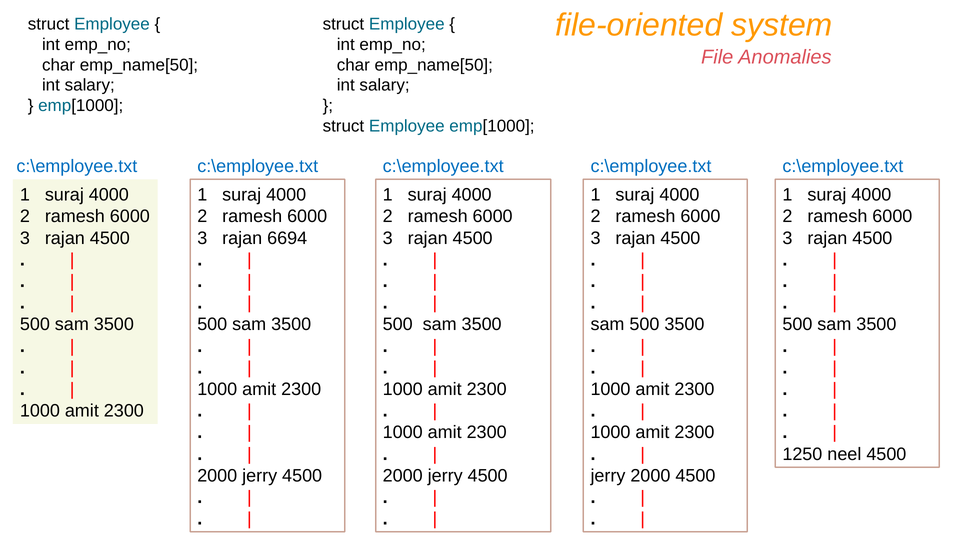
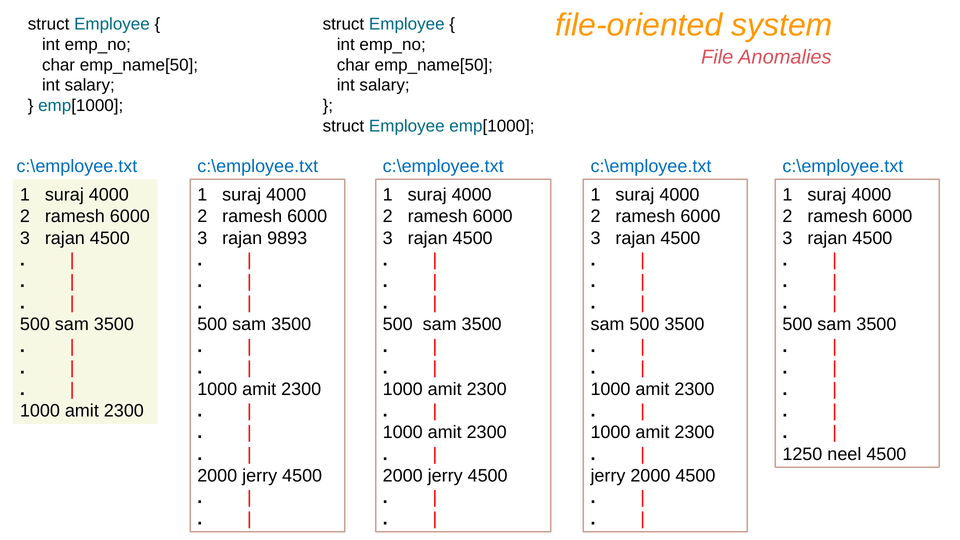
6694: 6694 -> 9893
